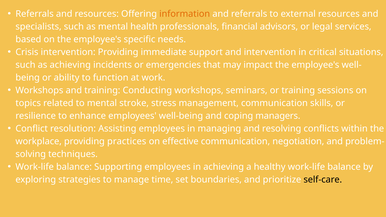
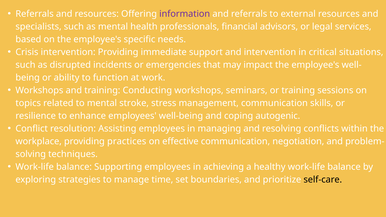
information colour: orange -> purple
as achieving: achieving -> disrupted
managers: managers -> autogenic
